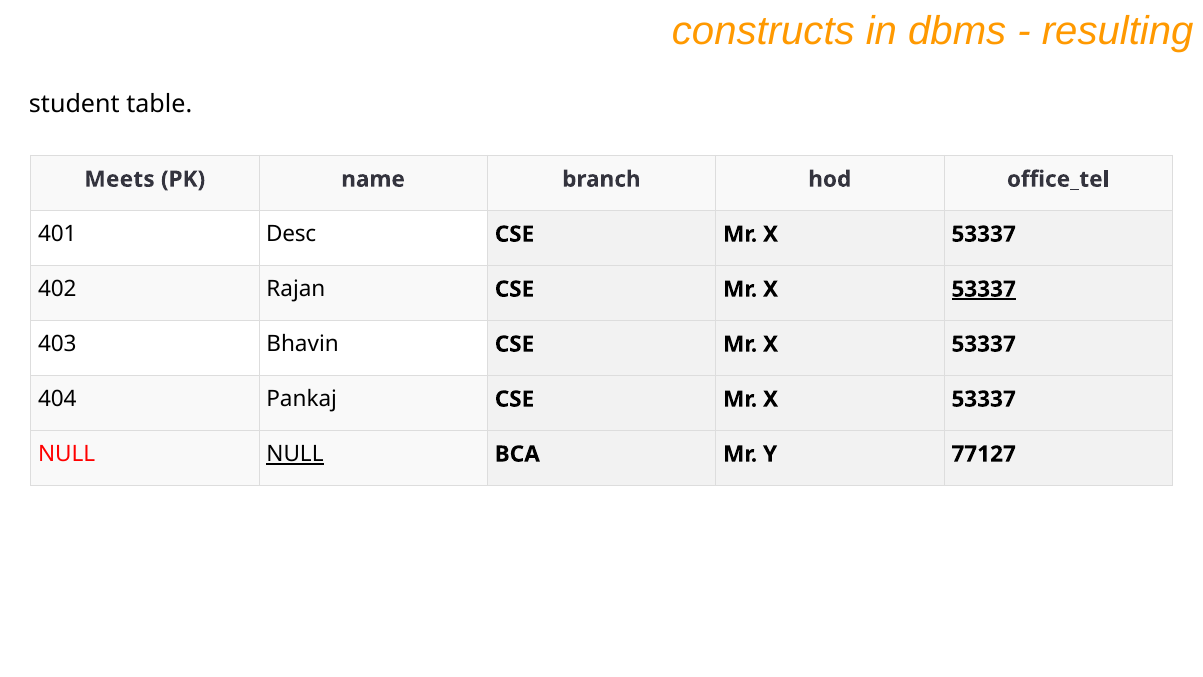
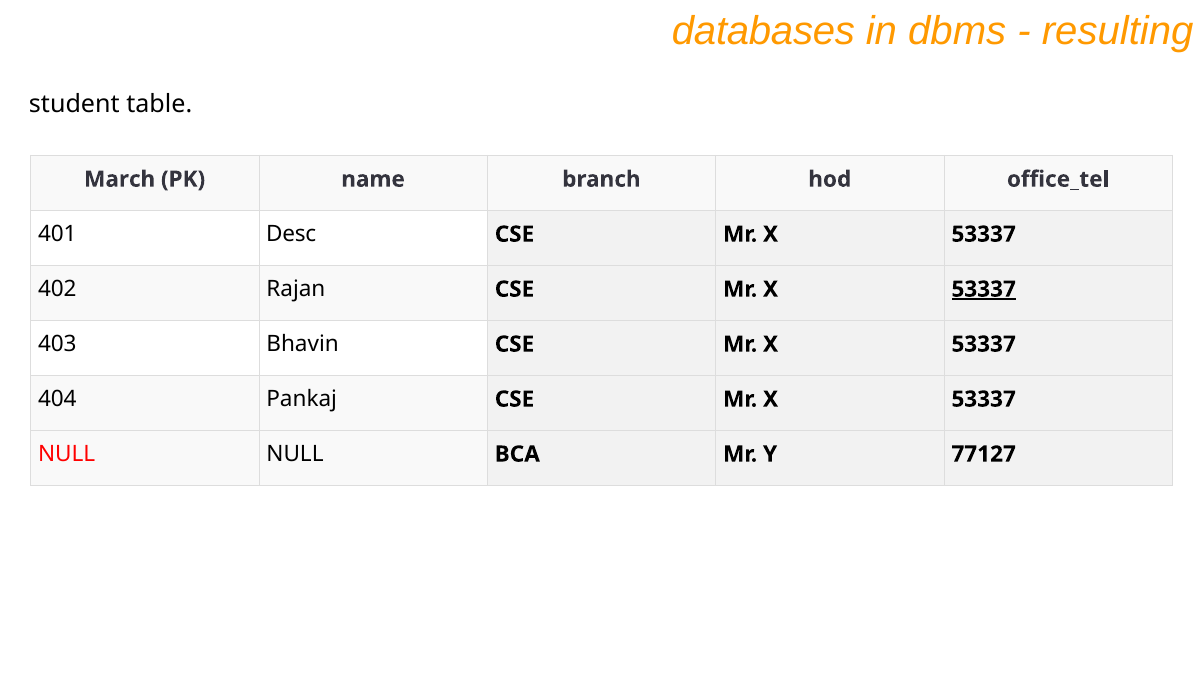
constructs: constructs -> databases
Meets: Meets -> March
NULL at (295, 454) underline: present -> none
